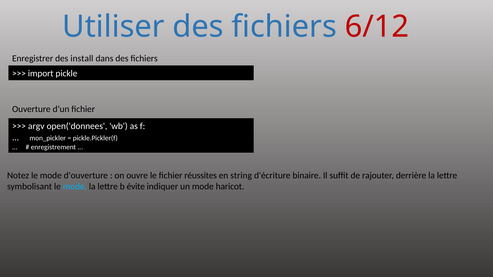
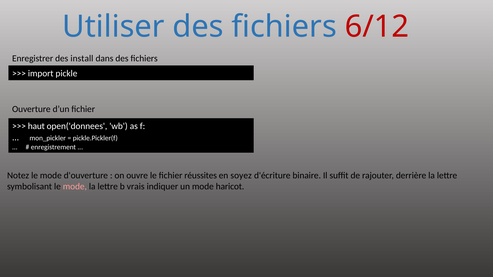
argv: argv -> haut
string: string -> soyez
mode at (75, 187) colour: light blue -> pink
évite: évite -> vrais
